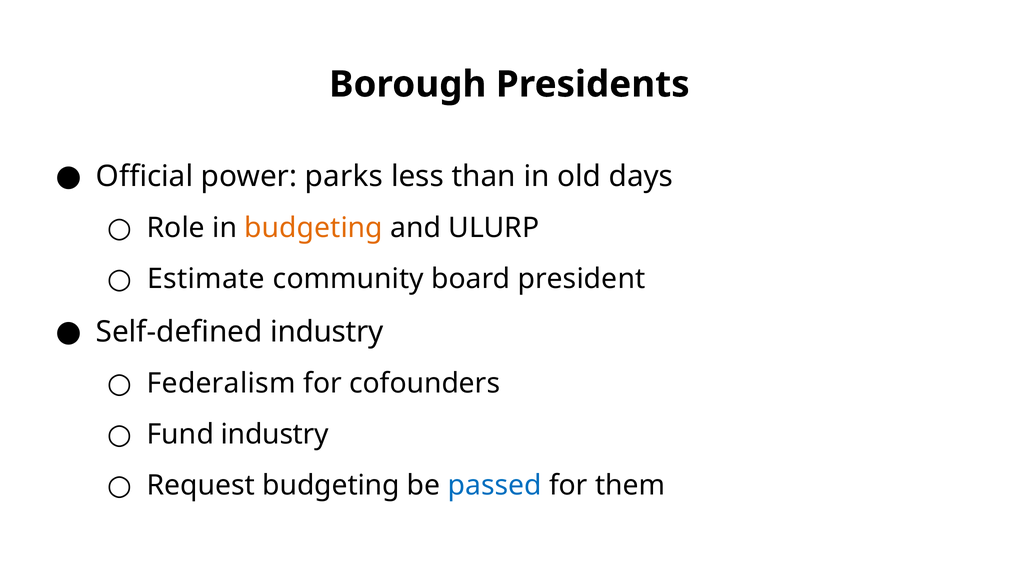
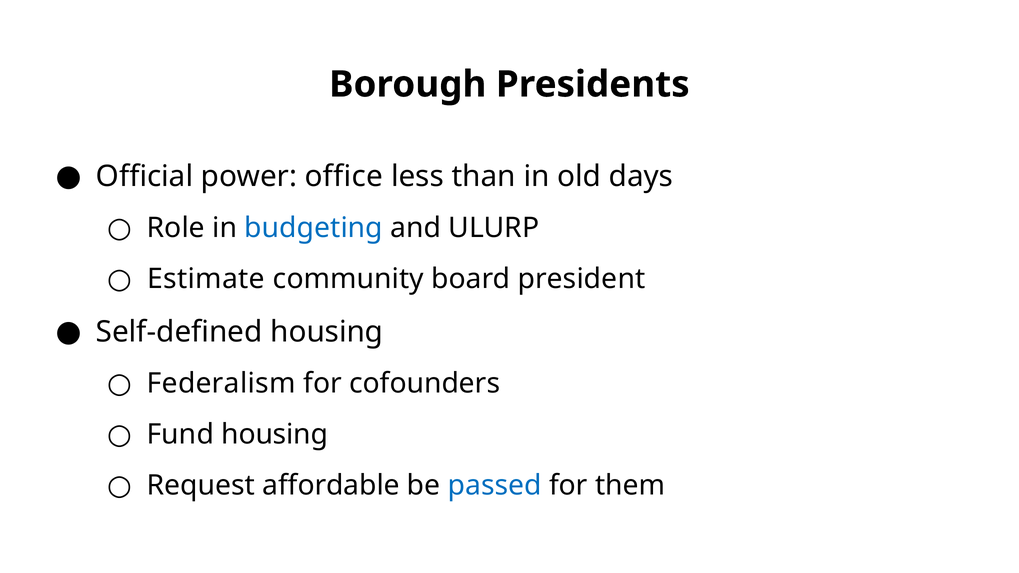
parks: parks -> office
budgeting at (314, 228) colour: orange -> blue
Self-defined industry: industry -> housing
Fund industry: industry -> housing
Request budgeting: budgeting -> affordable
